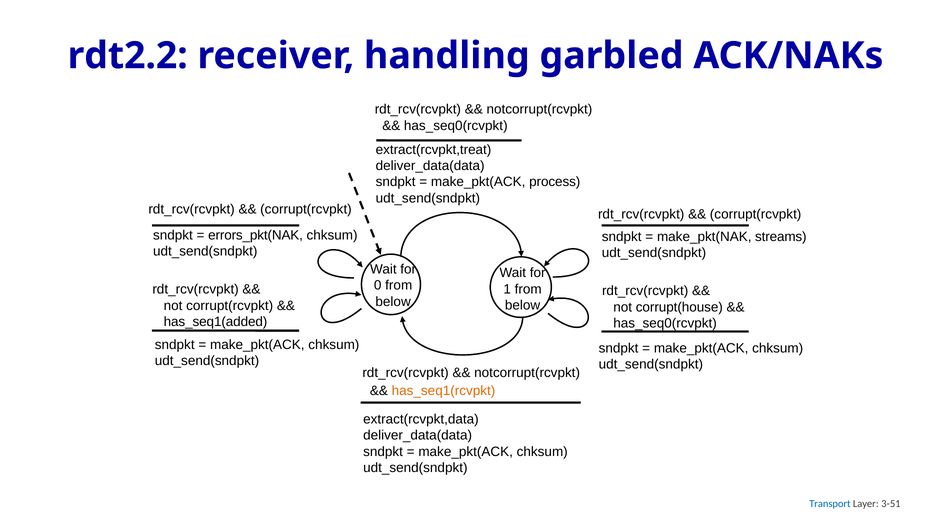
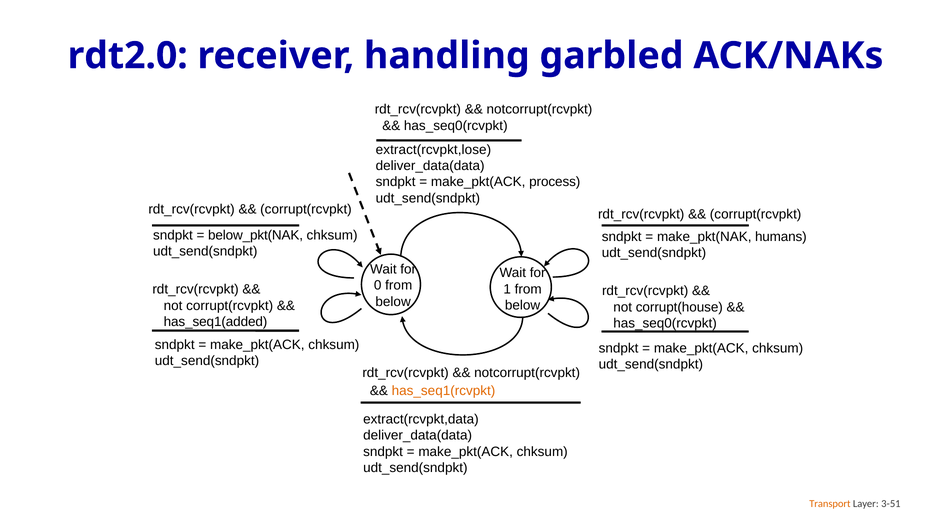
rdt2.2: rdt2.2 -> rdt2.0
extract(rcvpkt,treat: extract(rcvpkt,treat -> extract(rcvpkt,lose
errors_pkt(NAK: errors_pkt(NAK -> below_pkt(NAK
streams: streams -> humans
Transport colour: blue -> orange
